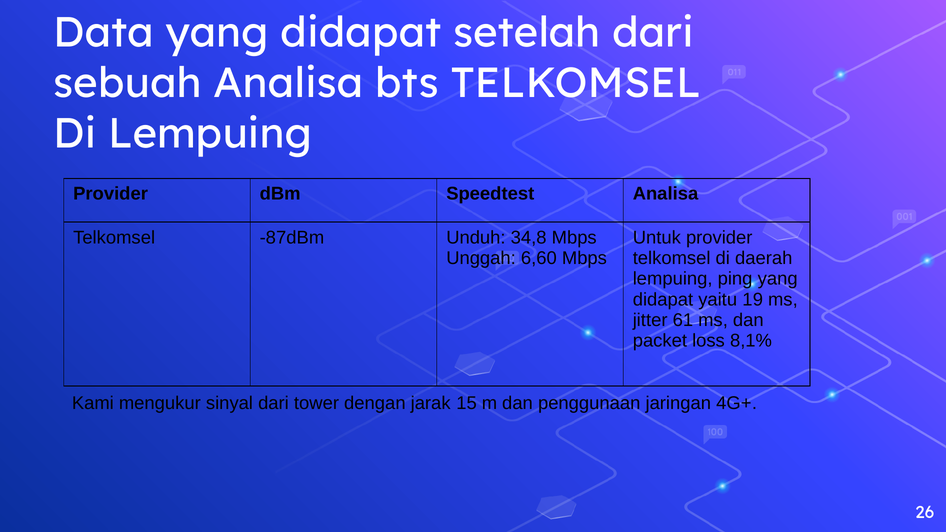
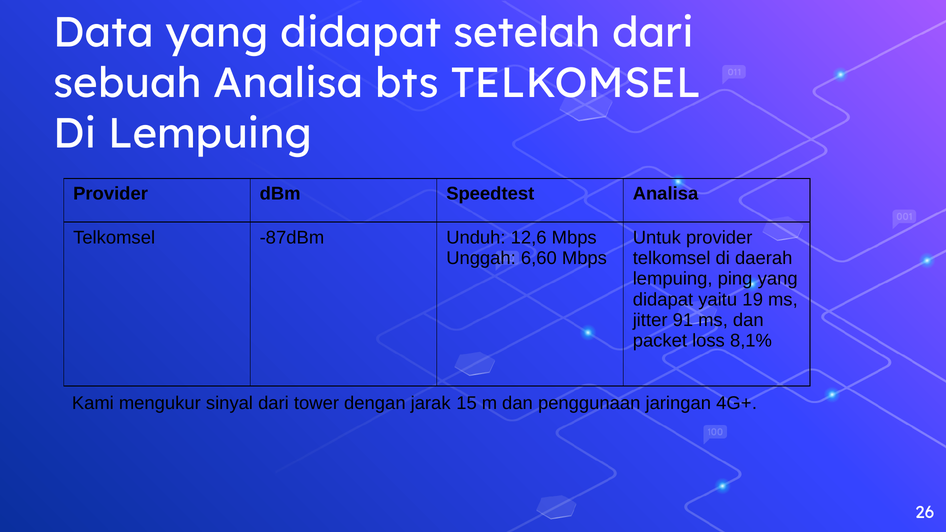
34,8: 34,8 -> 12,6
61: 61 -> 91
